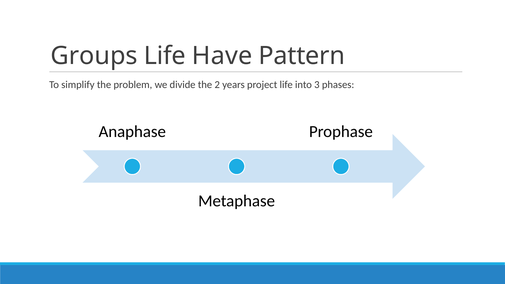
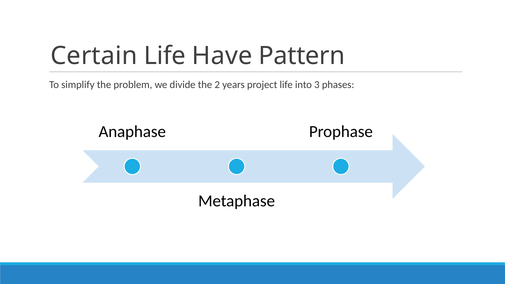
Groups: Groups -> Certain
